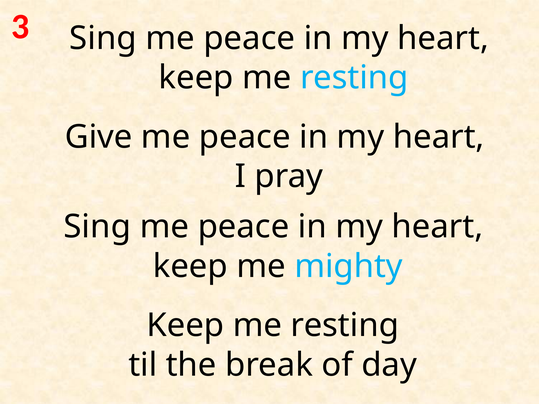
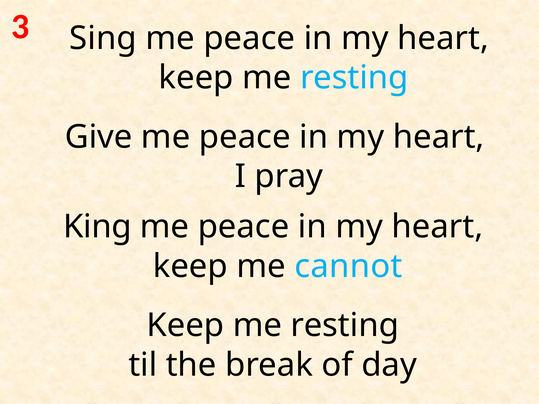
Sing at (97, 227): Sing -> King
mighty: mighty -> cannot
